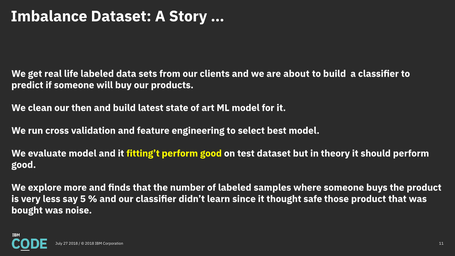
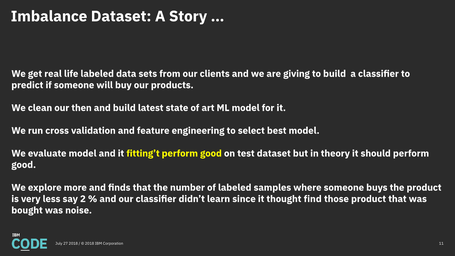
about: about -> giving
5: 5 -> 2
safe: safe -> find
